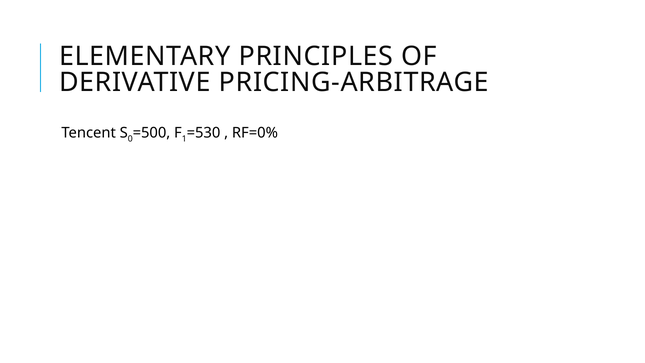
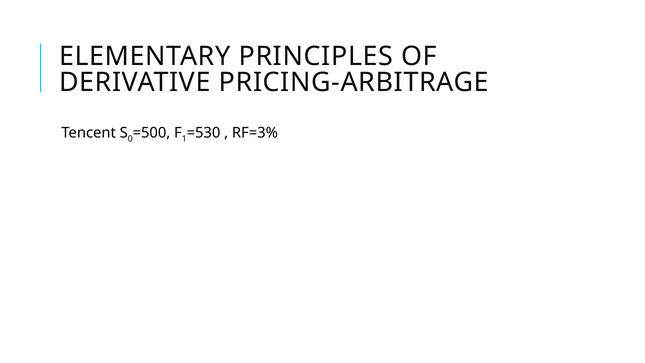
RF=0%: RF=0% -> RF=3%
